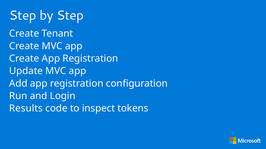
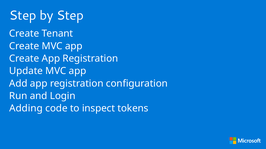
Results: Results -> Adding
